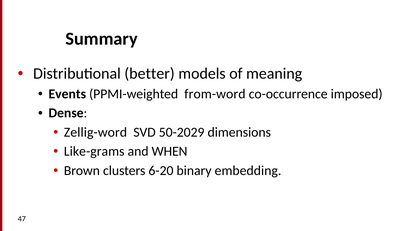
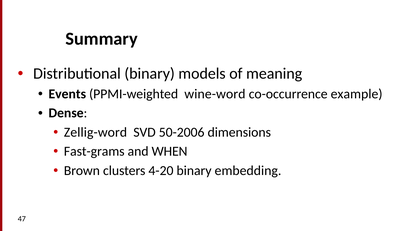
Distributional better: better -> binary
from-word: from-word -> wine-word
imposed: imposed -> example
50-2029: 50-2029 -> 50-2006
Like-grams: Like-grams -> Fast-grams
6-20: 6-20 -> 4-20
